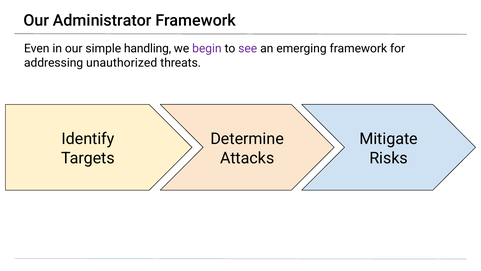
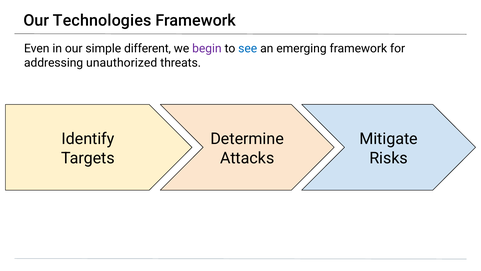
Administrator: Administrator -> Technologies
handling: handling -> different
see colour: purple -> blue
